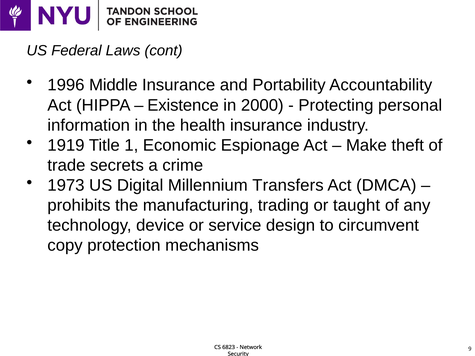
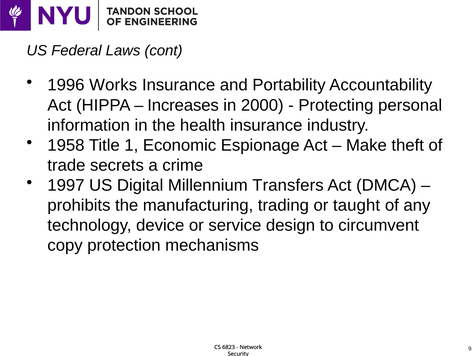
Middle: Middle -> Works
Existence: Existence -> Increases
1919: 1919 -> 1958
1973: 1973 -> 1997
